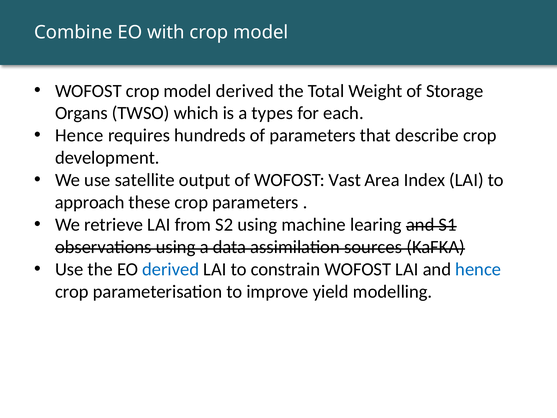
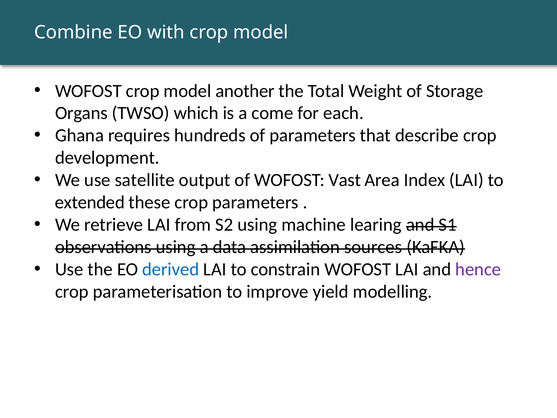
model derived: derived -> another
types: types -> come
Hence at (79, 135): Hence -> Ghana
approach: approach -> extended
hence at (478, 269) colour: blue -> purple
